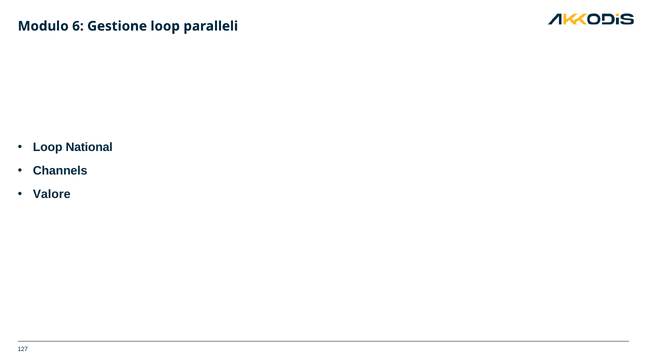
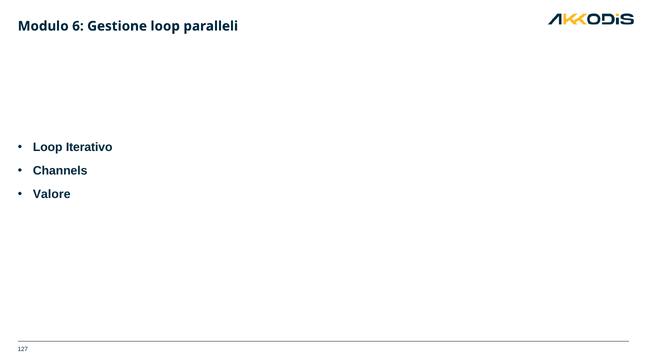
National: National -> Iterativo
